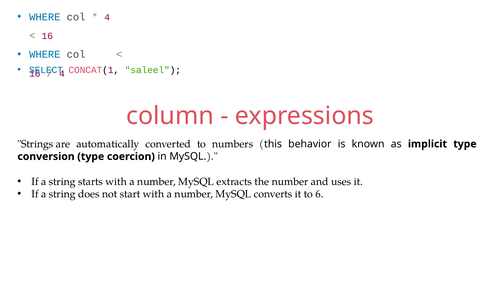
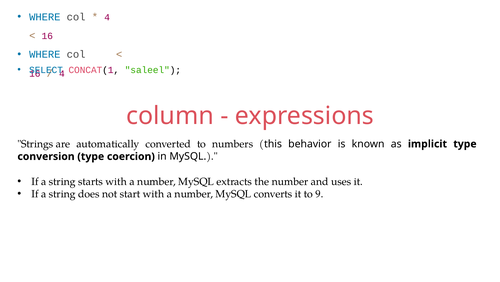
6: 6 -> 9
